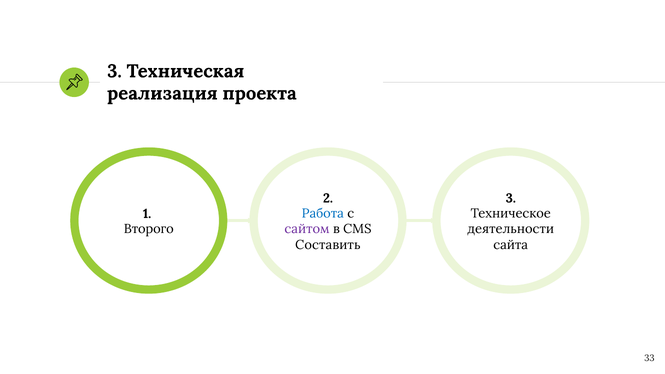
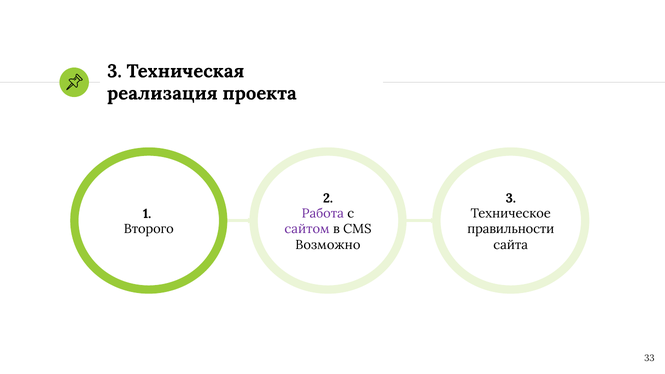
Работа colour: blue -> purple
деятельности: деятельности -> правильности
Составить: Составить -> Возможно
